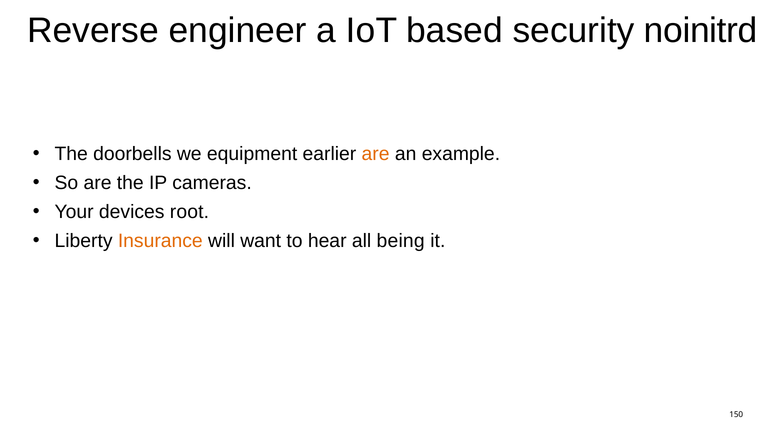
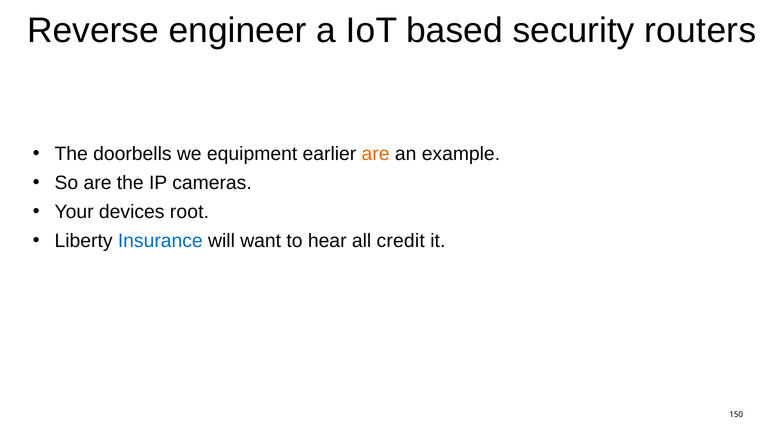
noinitrd: noinitrd -> routers
Insurance colour: orange -> blue
being: being -> credit
